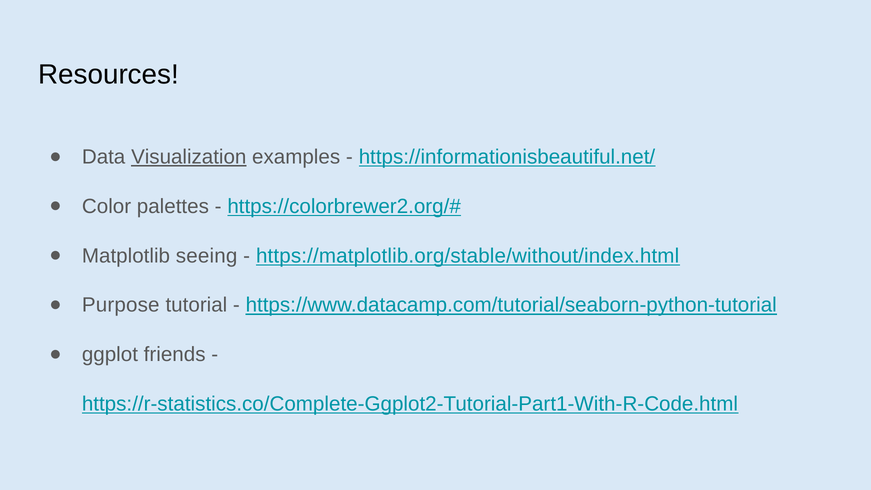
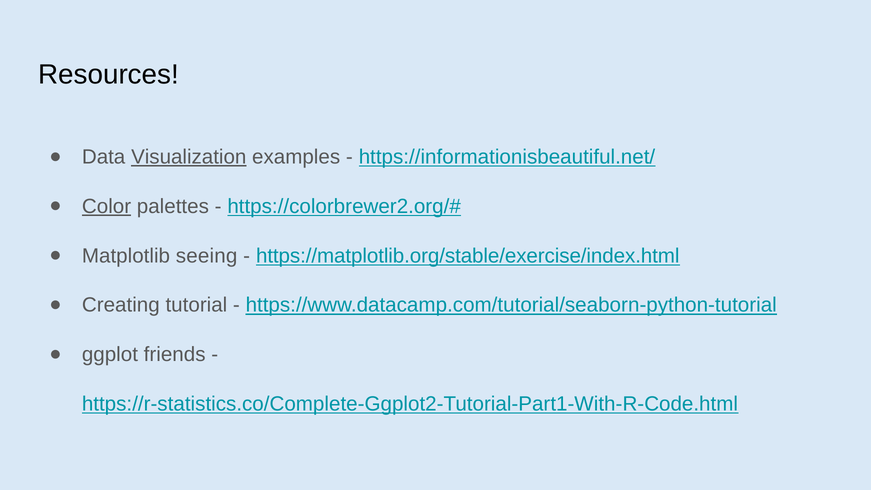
Color underline: none -> present
https://matplotlib.org/stable/without/index.html: https://matplotlib.org/stable/without/index.html -> https://matplotlib.org/stable/exercise/index.html
Purpose: Purpose -> Creating
